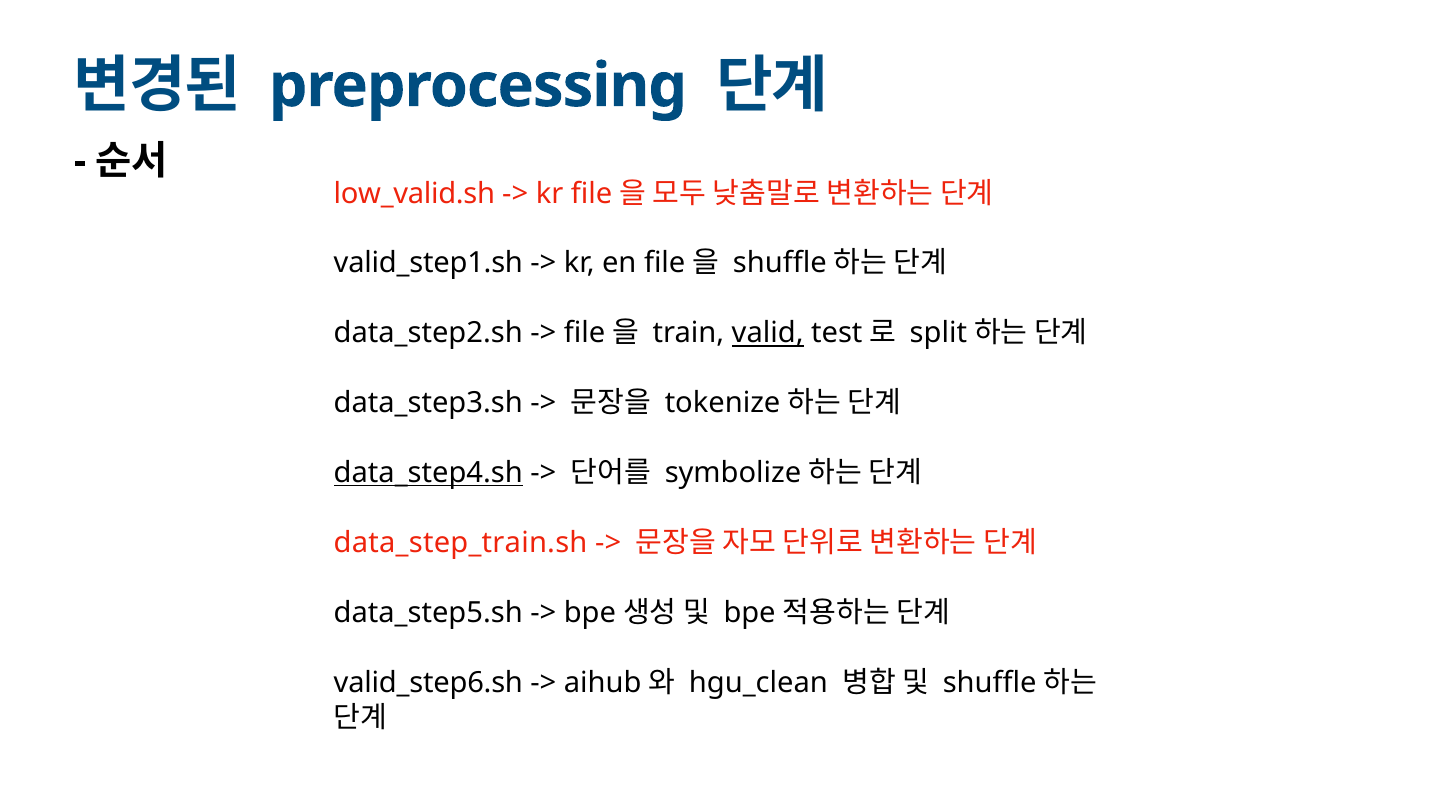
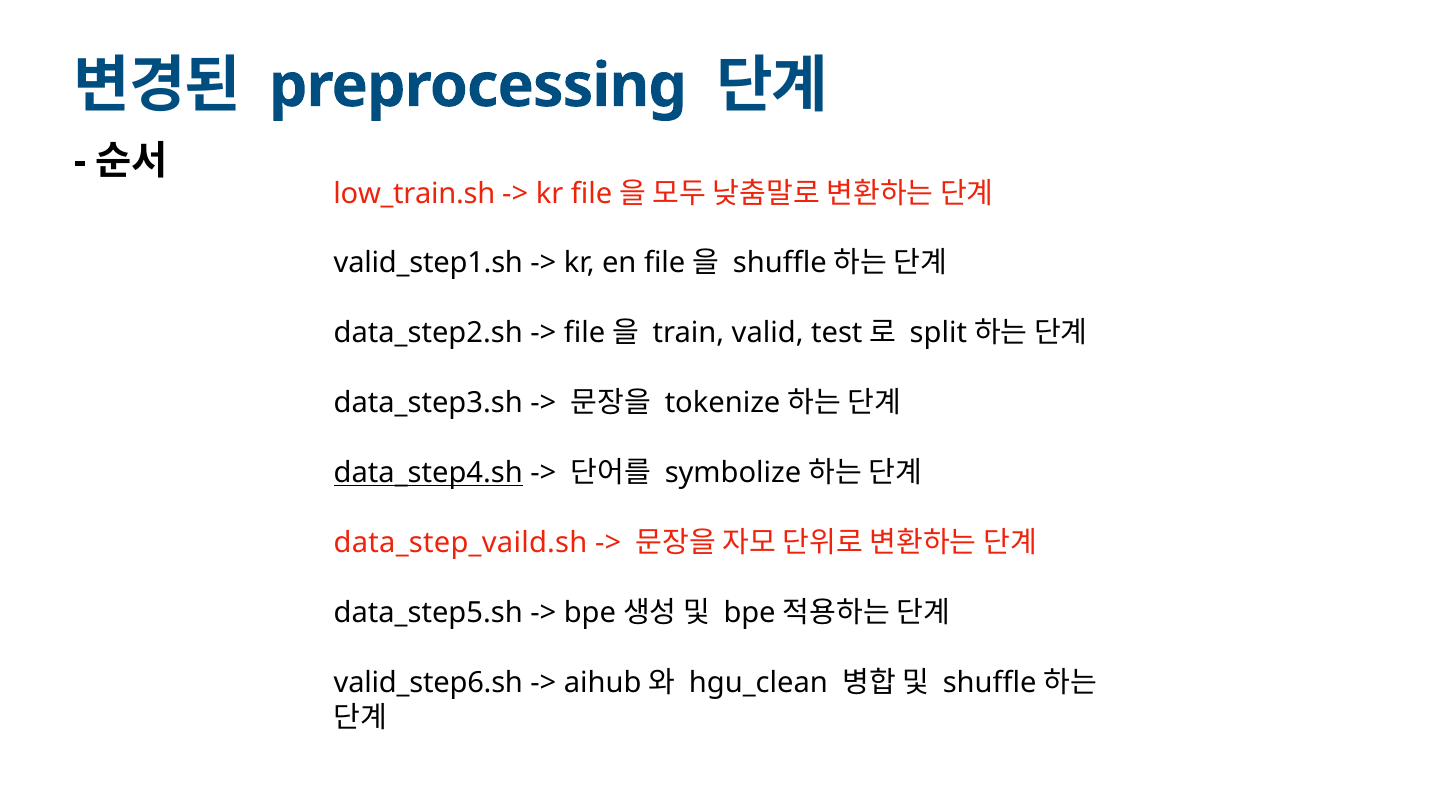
low_valid.sh: low_valid.sh -> low_train.sh
valid underline: present -> none
data_step_train.sh: data_step_train.sh -> data_step_vaild.sh
